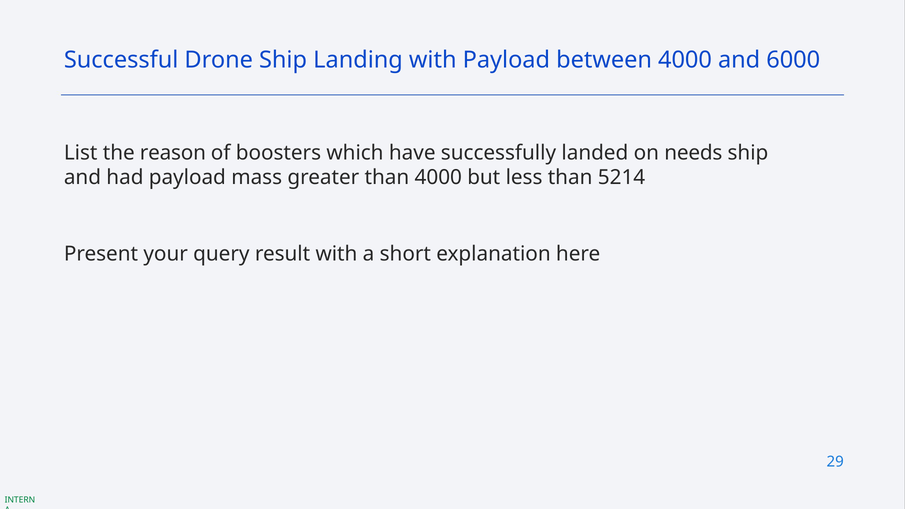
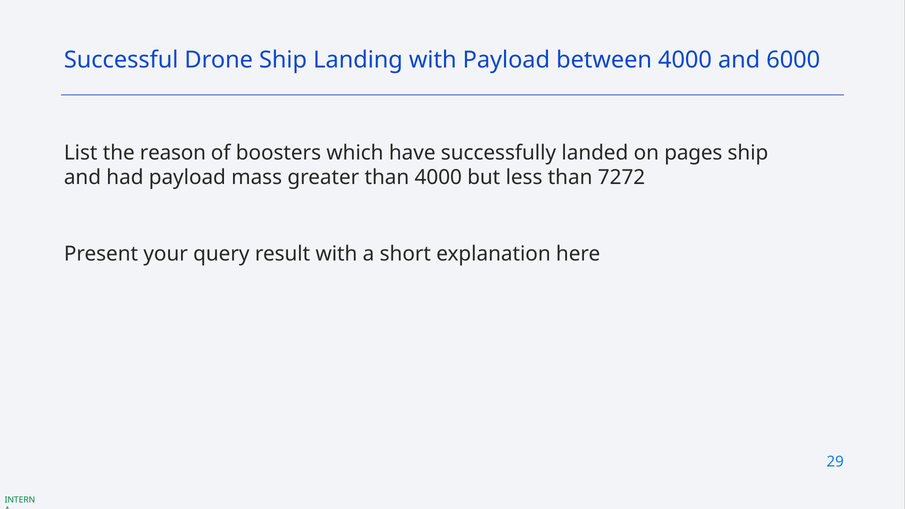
needs: needs -> pages
5214: 5214 -> 7272
